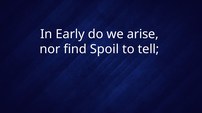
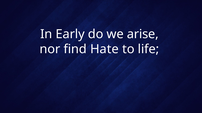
Spoil: Spoil -> Hate
tell: tell -> life
